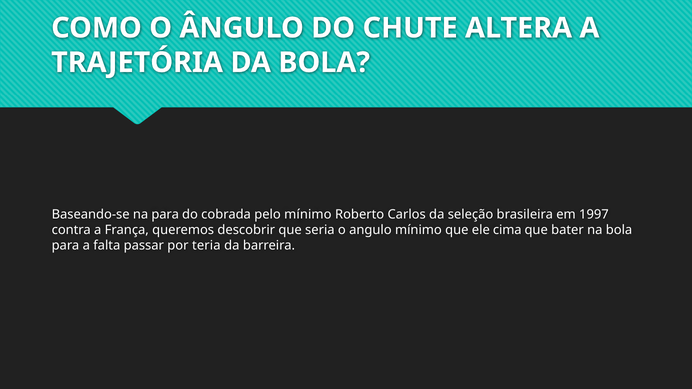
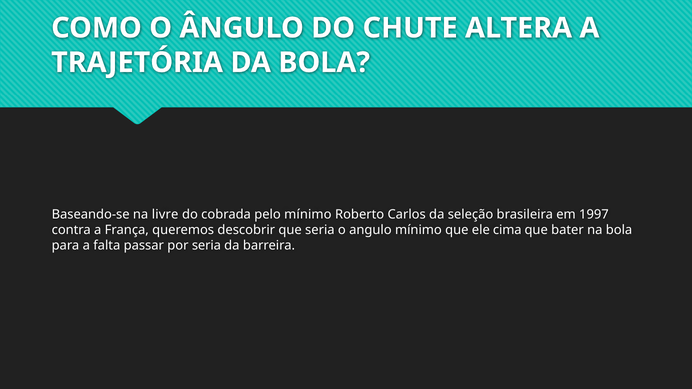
na para: para -> livre
por teria: teria -> seria
